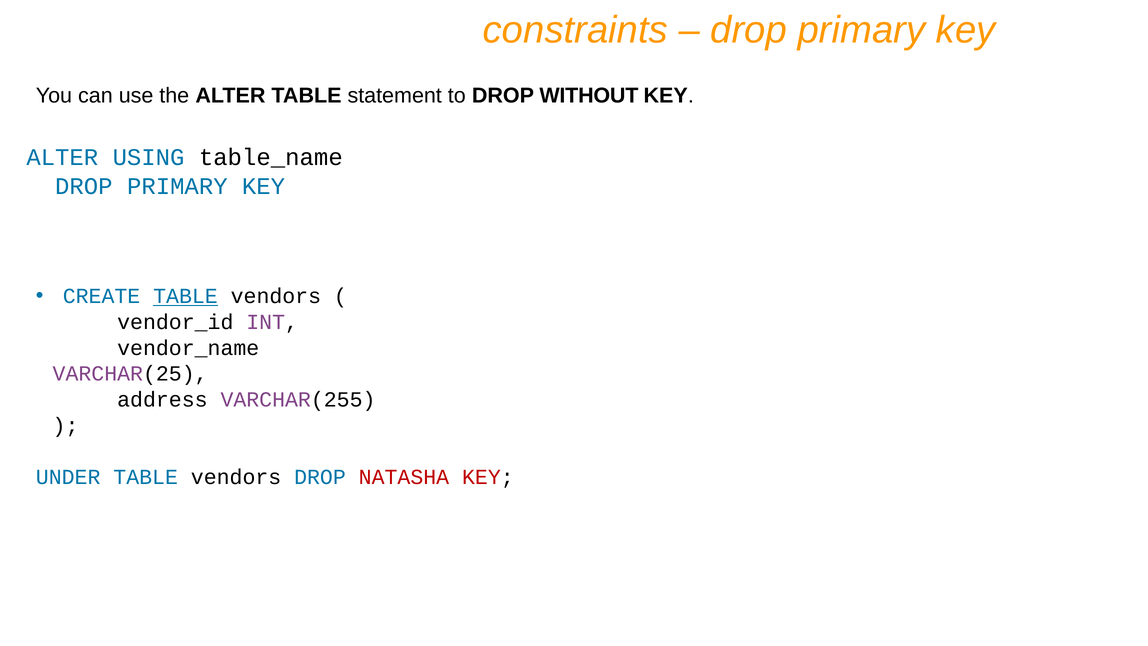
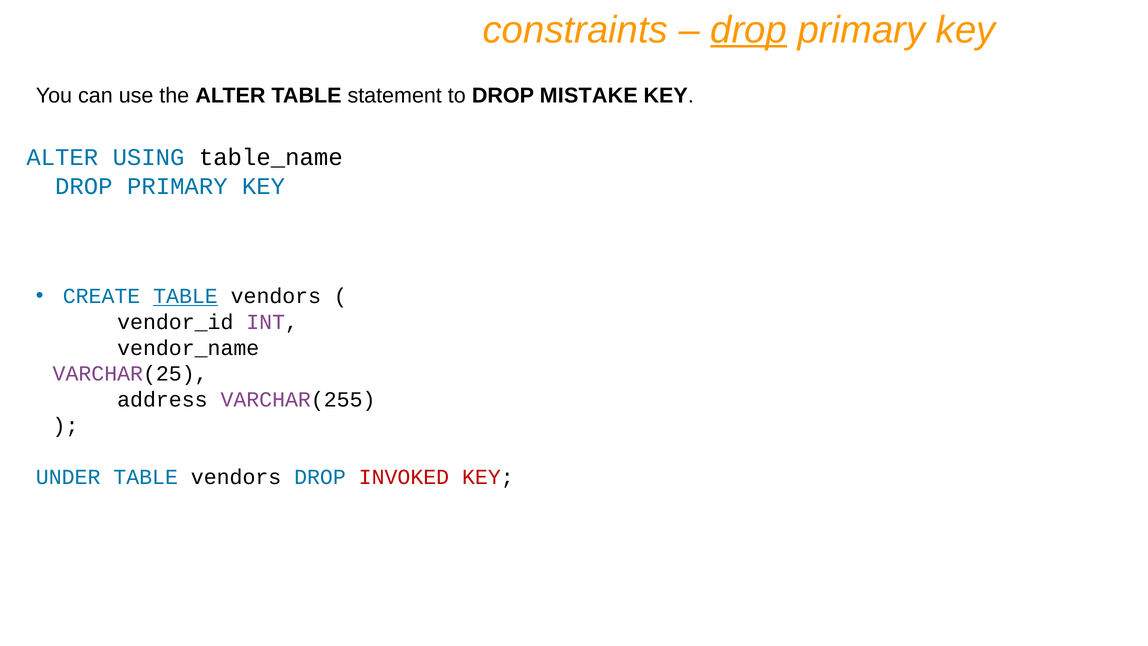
drop at (749, 30) underline: none -> present
WITHOUT: WITHOUT -> MISTAKE
NATASHA: NATASHA -> INVOKED
